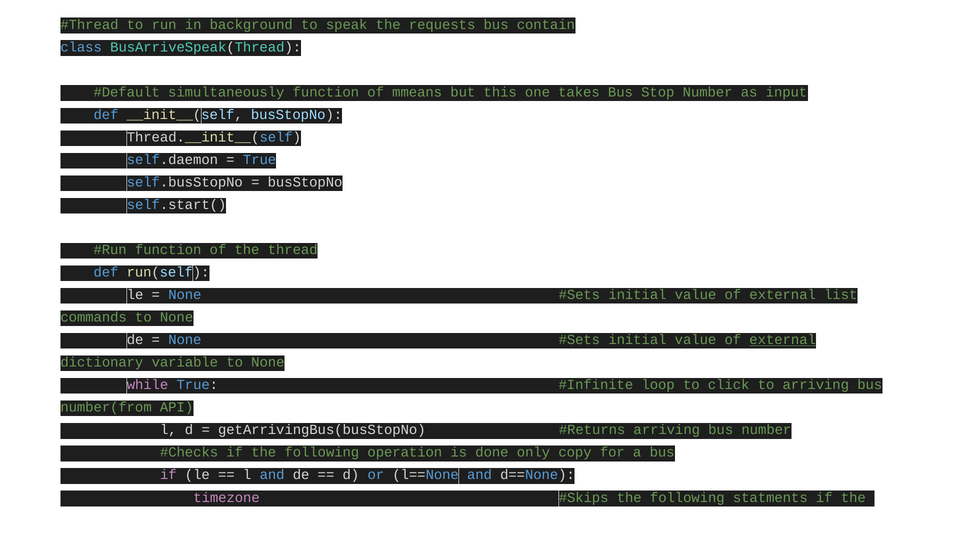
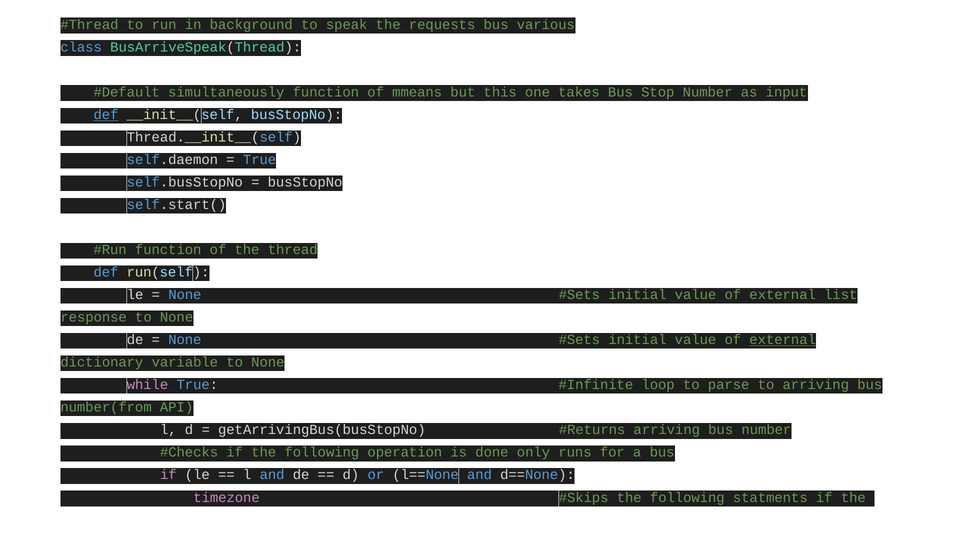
contain: contain -> various
def at (106, 115) underline: none -> present
commands: commands -> response
click: click -> parse
copy: copy -> runs
